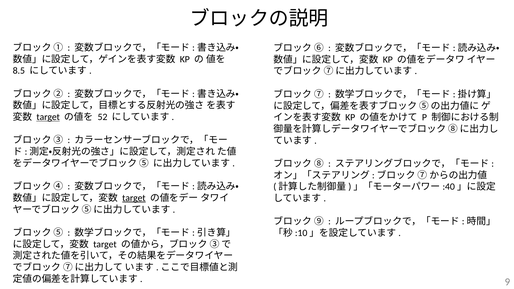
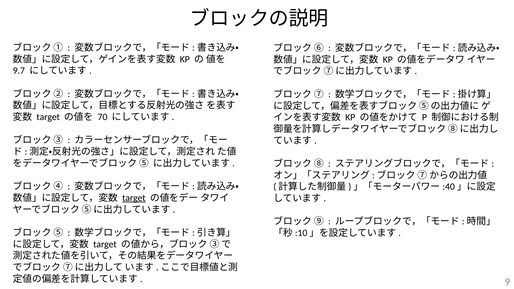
8.5: 8.5 -> 9.7
target at (48, 117) underline: present -> none
52: 52 -> 70
